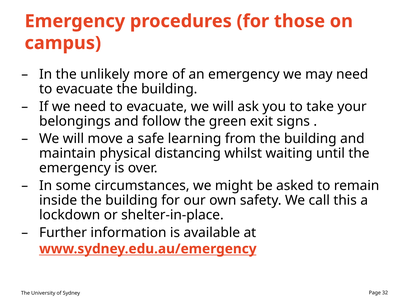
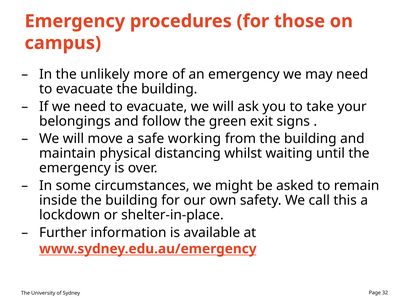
learning: learning -> working
